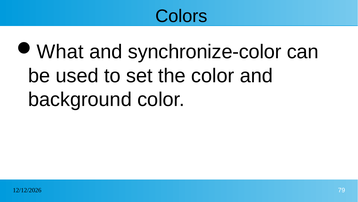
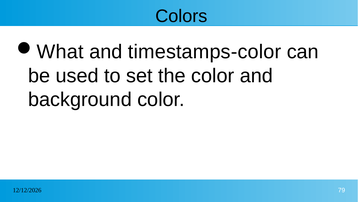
synchronize-color: synchronize-color -> timestamps-color
